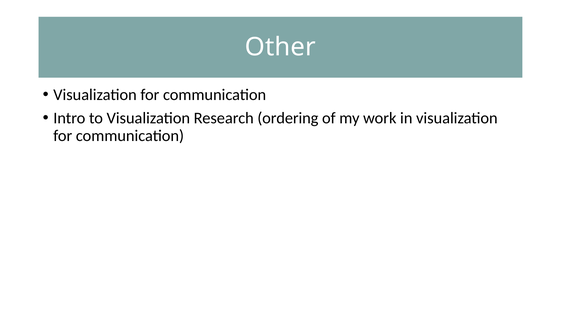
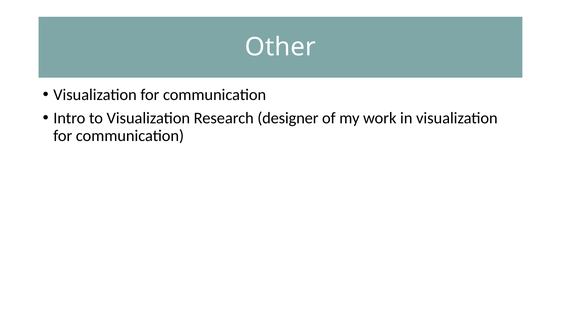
ordering: ordering -> designer
